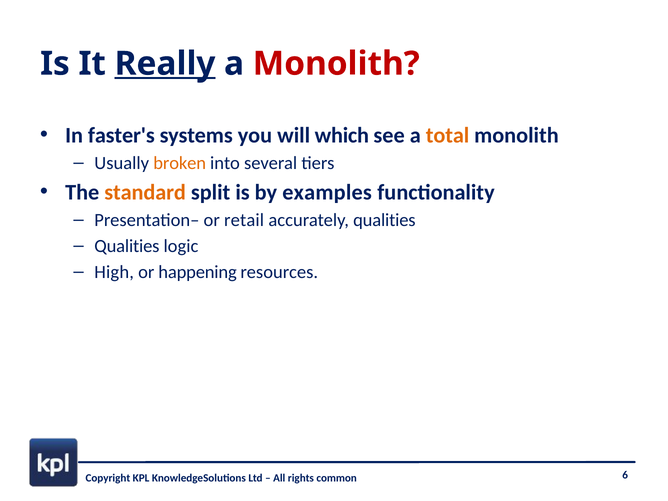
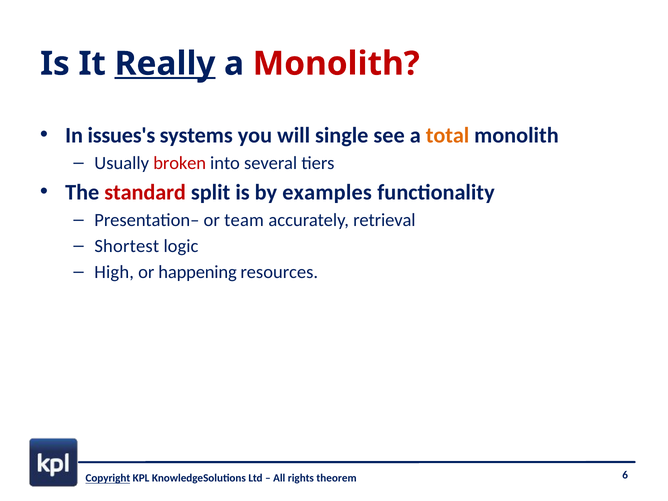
faster's: faster's -> issues's
which: which -> single
broken colour: orange -> red
standard colour: orange -> red
retail: retail -> team
accurately qualities: qualities -> retrieval
Qualities at (127, 246): Qualities -> Shortest
Copyright underline: none -> present
common: common -> theorem
